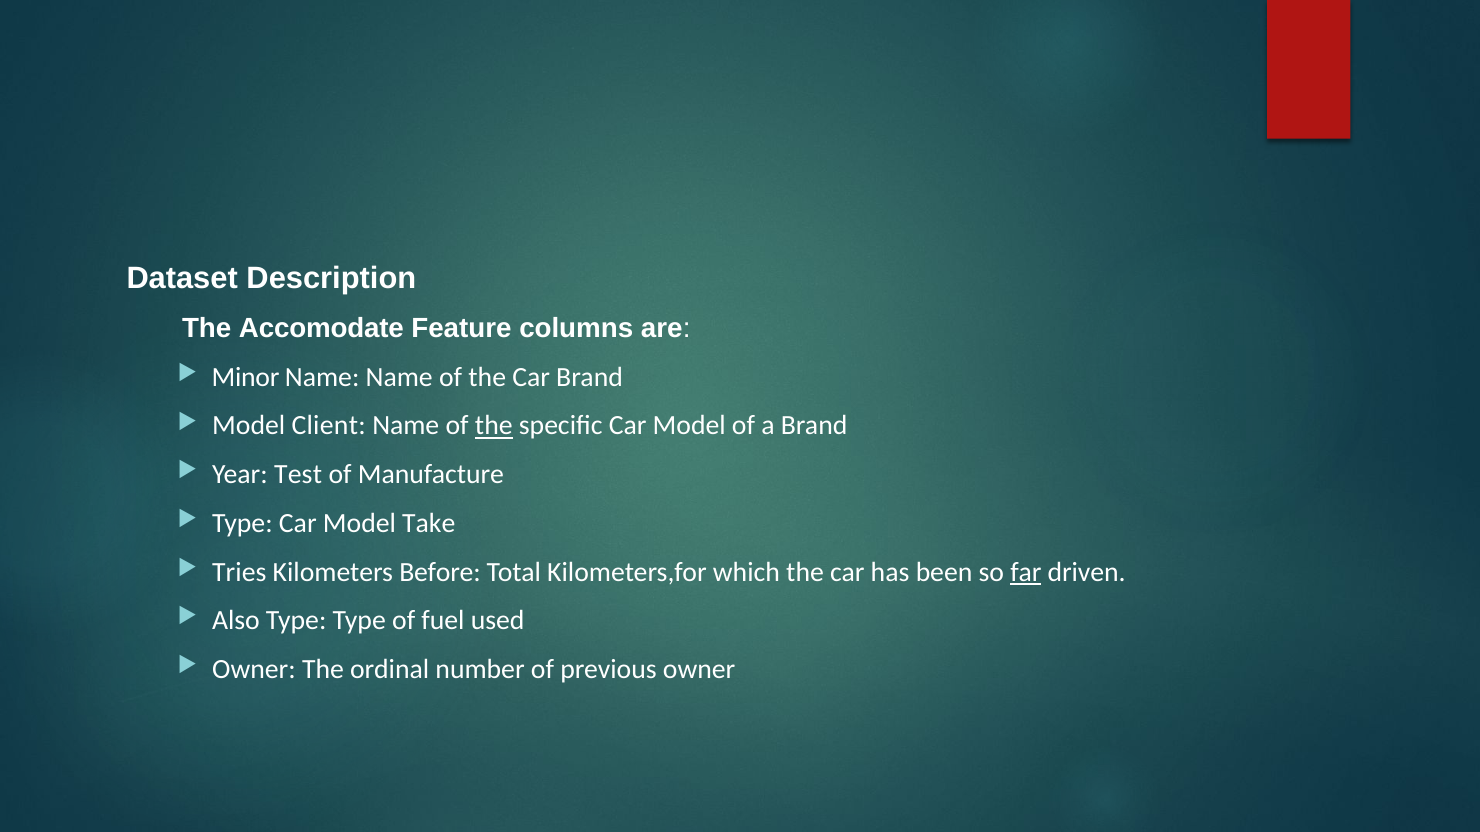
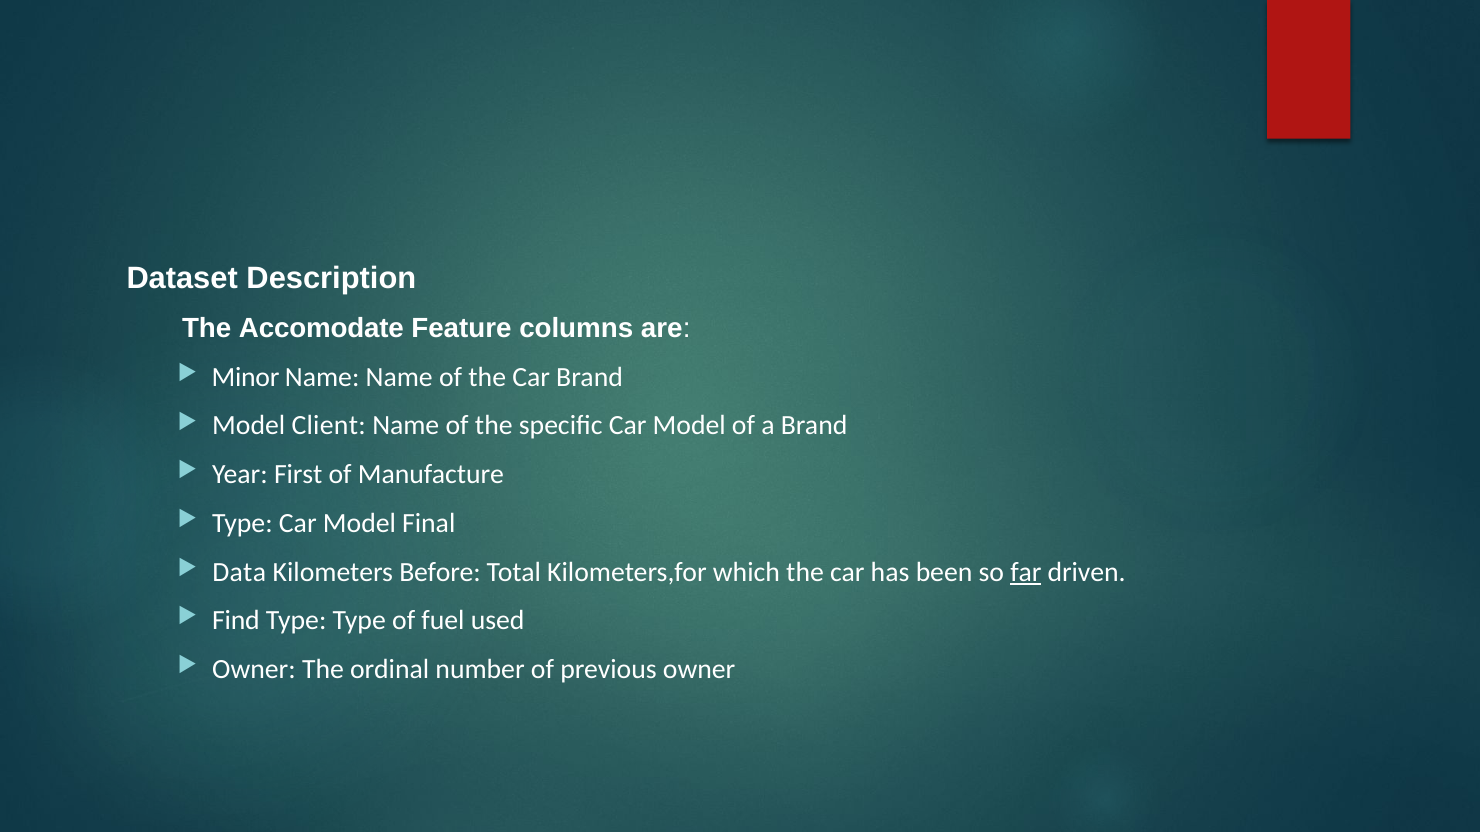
the at (494, 426) underline: present -> none
Test: Test -> First
Take: Take -> Final
Tries: Tries -> Data
Also: Also -> Find
